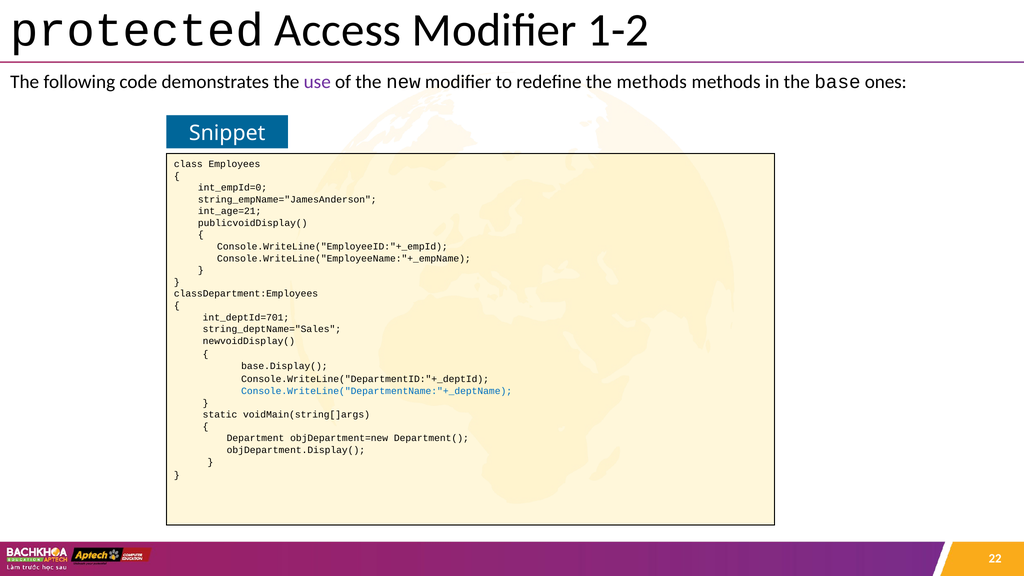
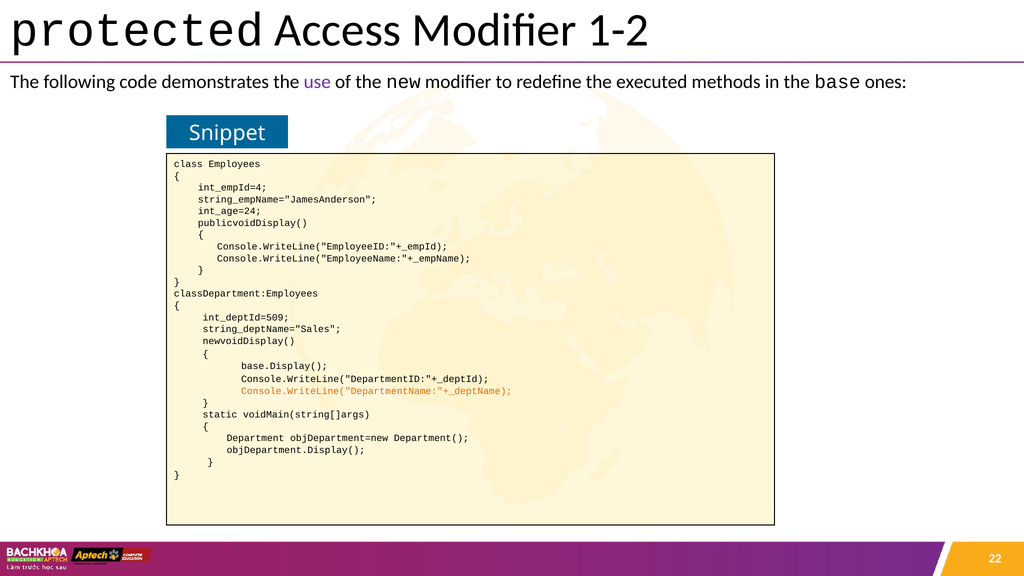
the methods: methods -> executed
int_empId=0: int_empId=0 -> int_empId=4
int_age=21: int_age=21 -> int_age=24
int_deptId=701: int_deptId=701 -> int_deptId=509
Console.WriteLine("DepartmentName:"+_deptName colour: blue -> orange
